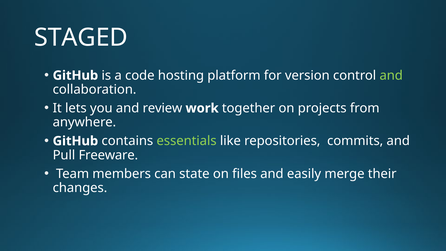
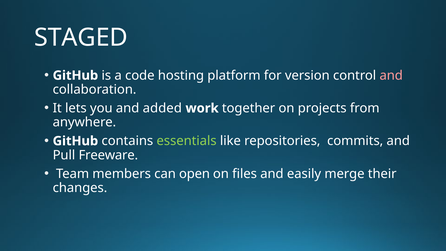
and at (391, 75) colour: light green -> pink
review: review -> added
state: state -> open
